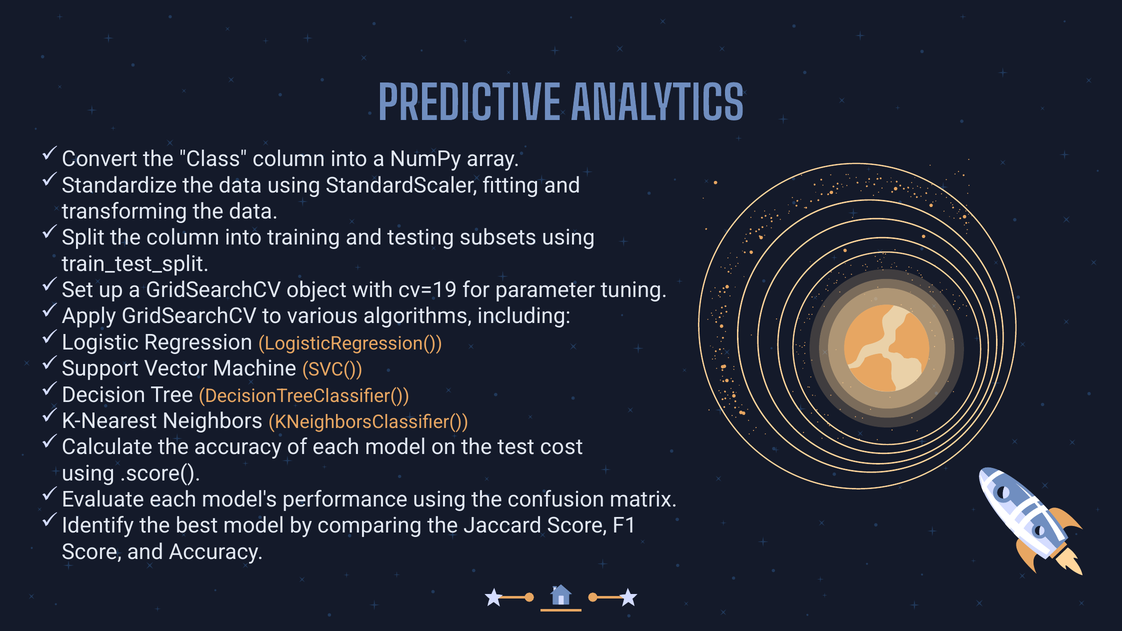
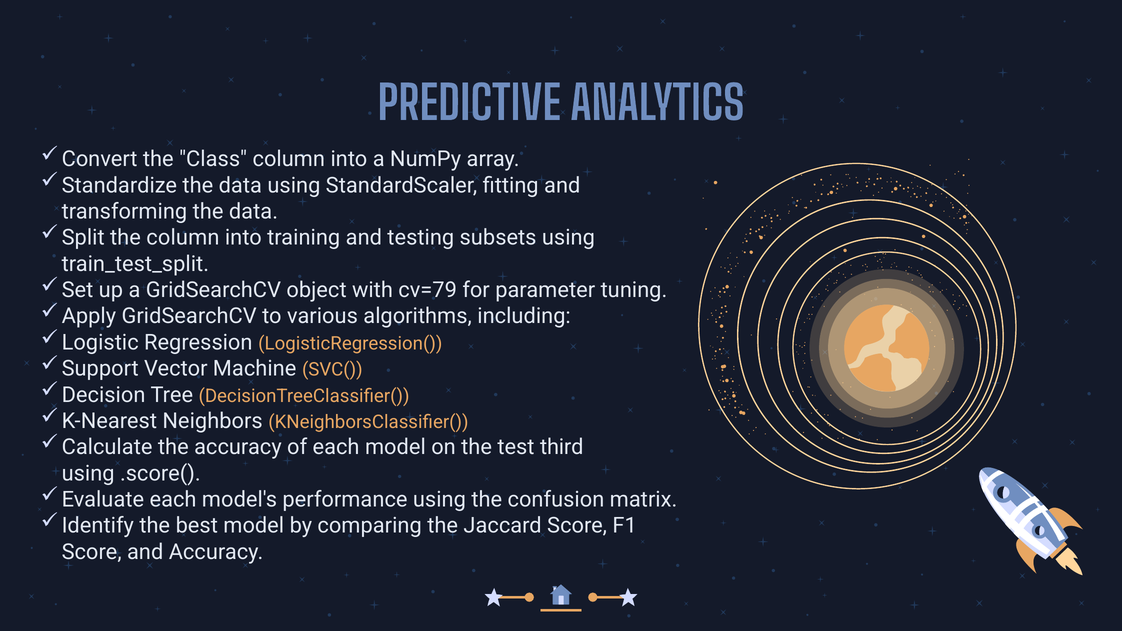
cv=19: cv=19 -> cv=79
cost: cost -> third
